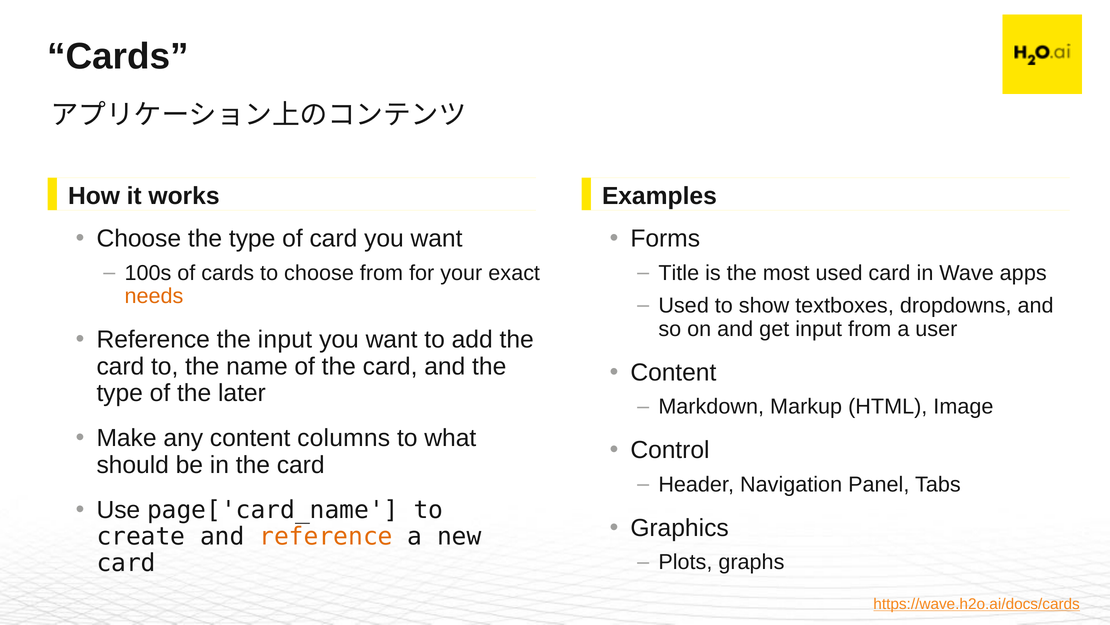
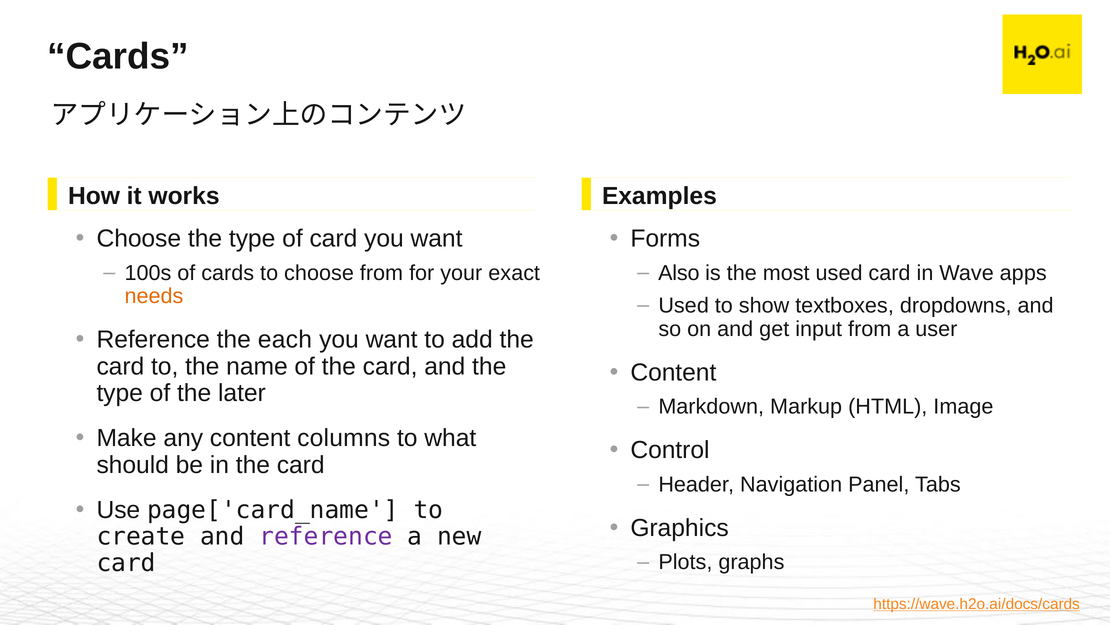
Title: Title -> Also
the input: input -> each
reference at (326, 536) colour: orange -> purple
